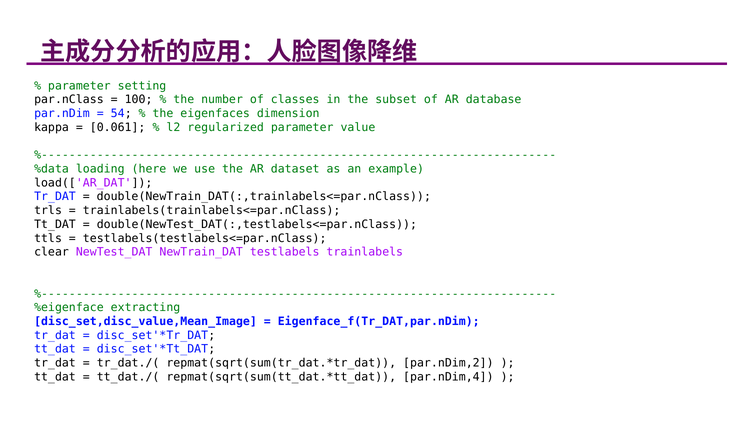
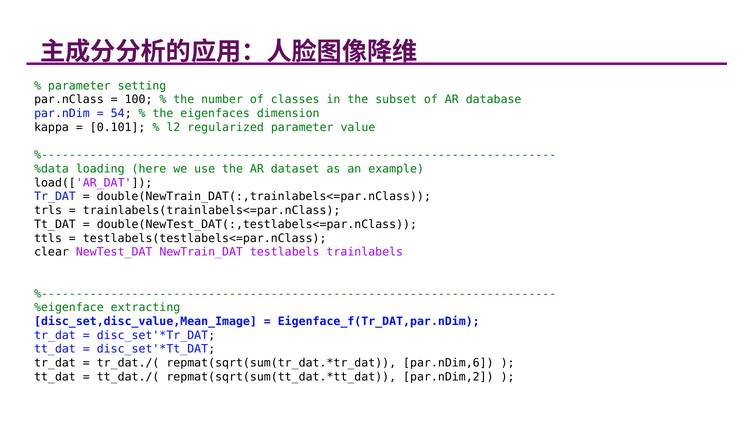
0.061: 0.061 -> 0.101
par.nDim,2: par.nDim,2 -> par.nDim,6
par.nDim,4: par.nDim,4 -> par.nDim,2
